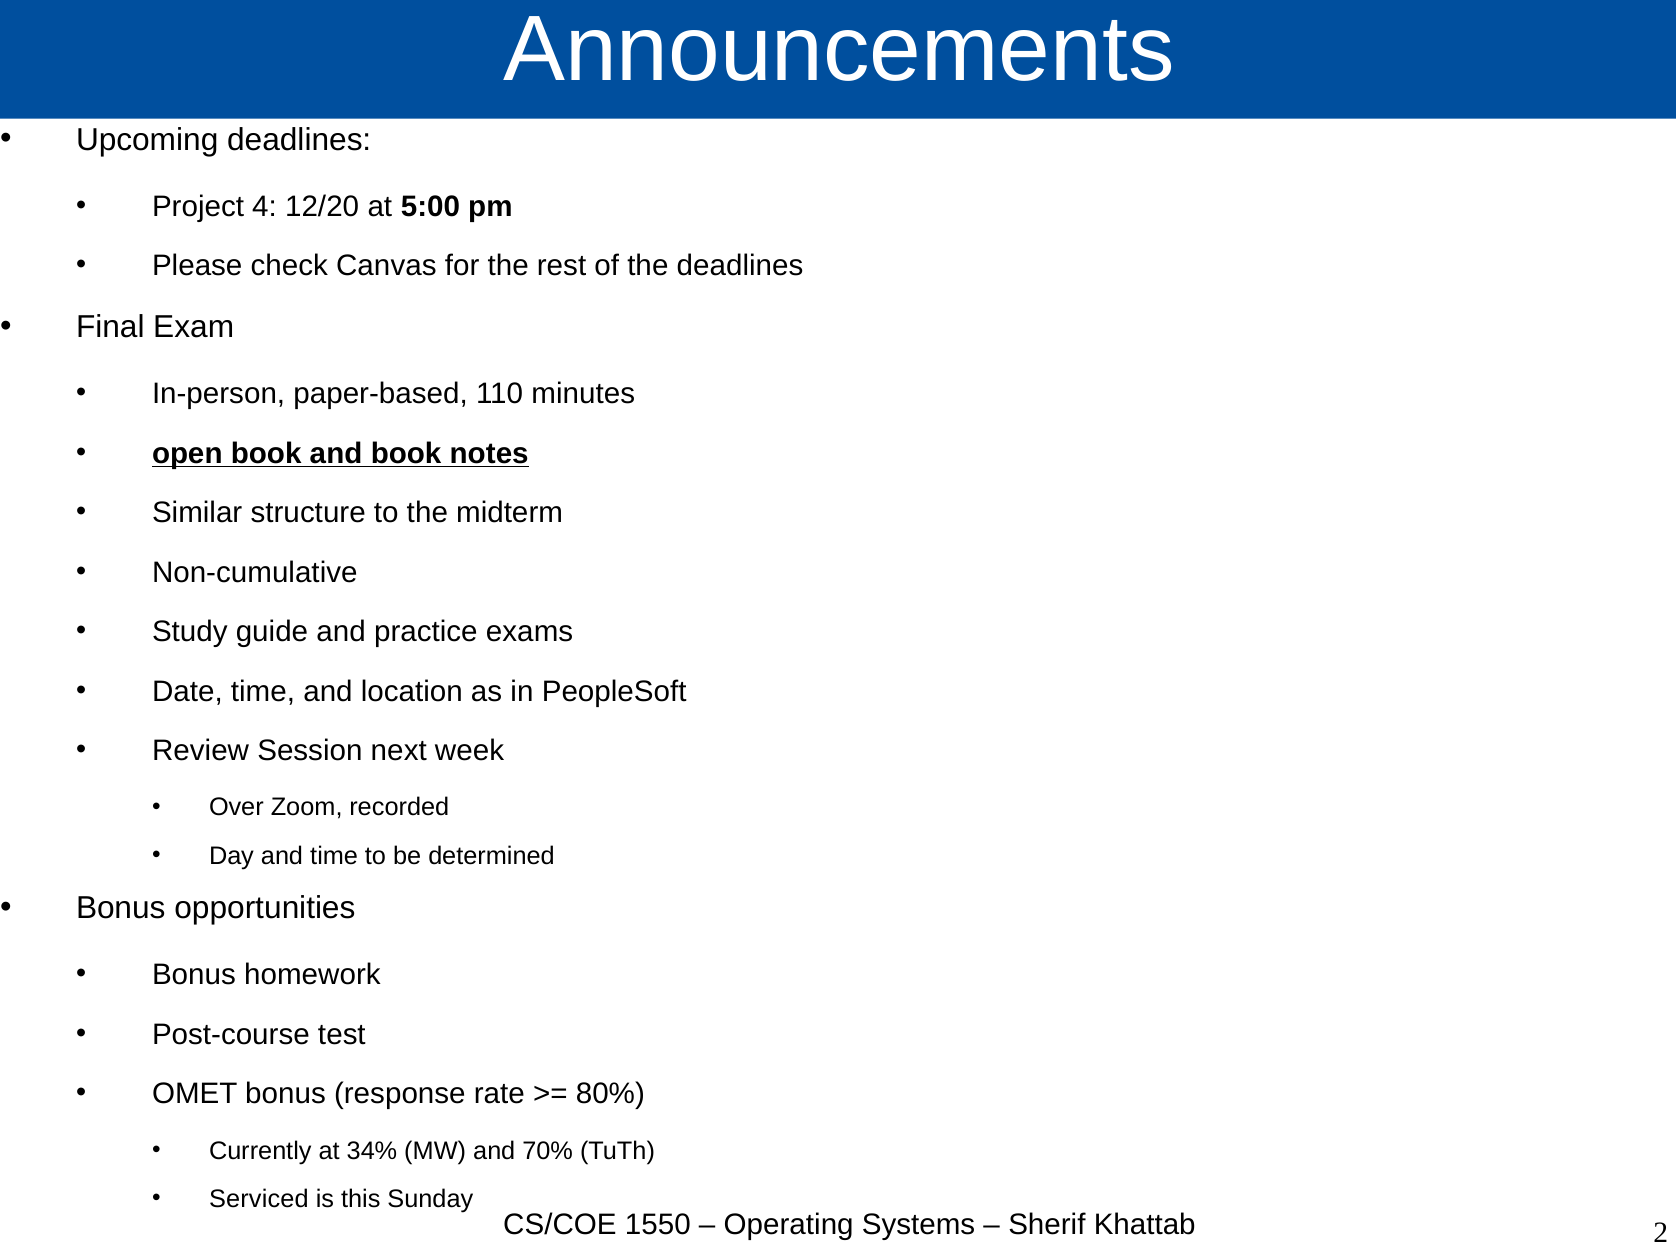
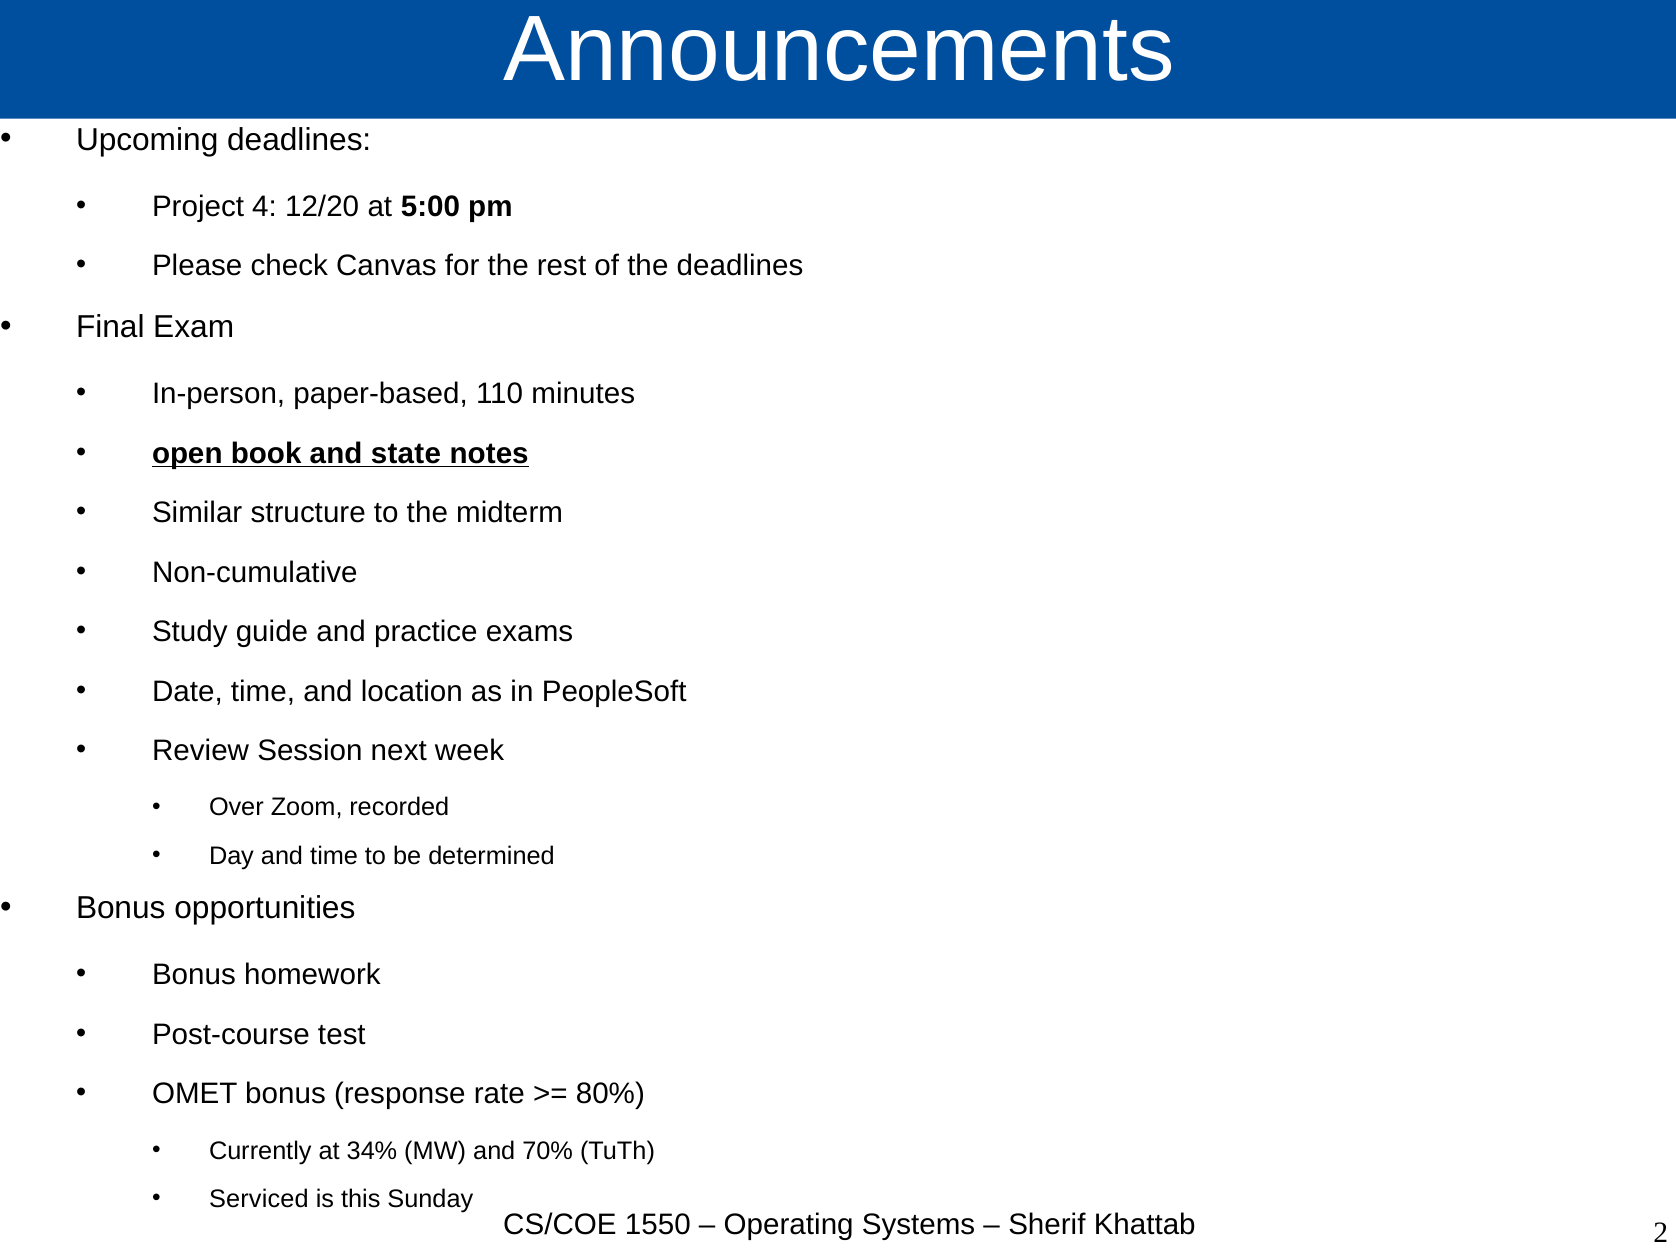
and book: book -> state
